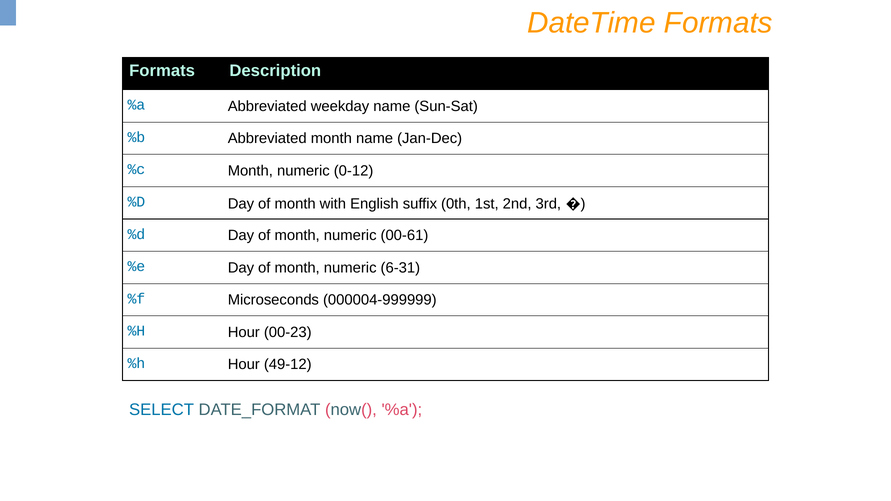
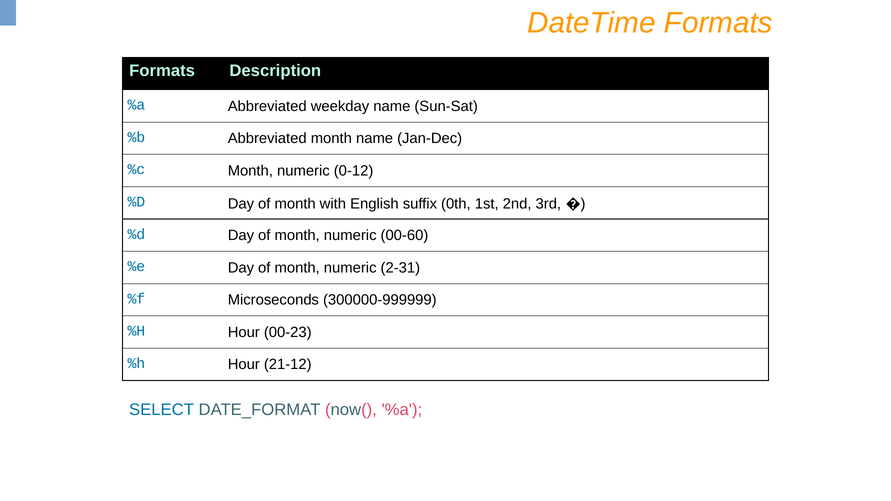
00-61: 00-61 -> 00-60
6-31: 6-31 -> 2-31
000004-999999: 000004-999999 -> 300000-999999
49-12: 49-12 -> 21-12
